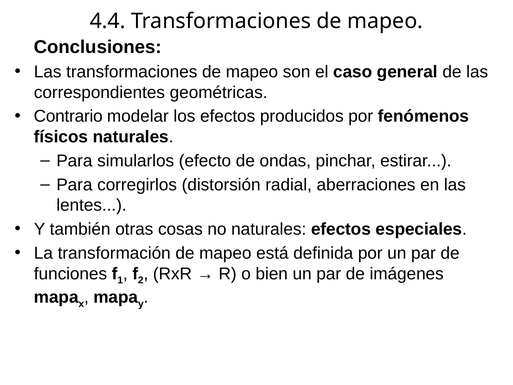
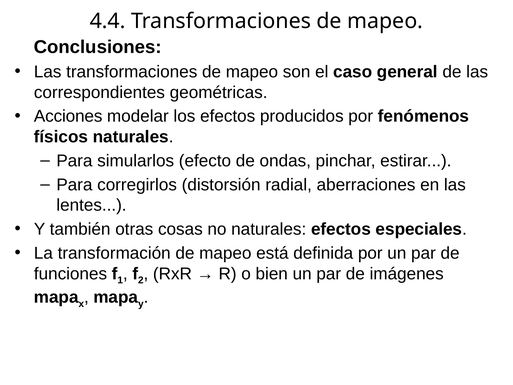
Contrario: Contrario -> Acciones
